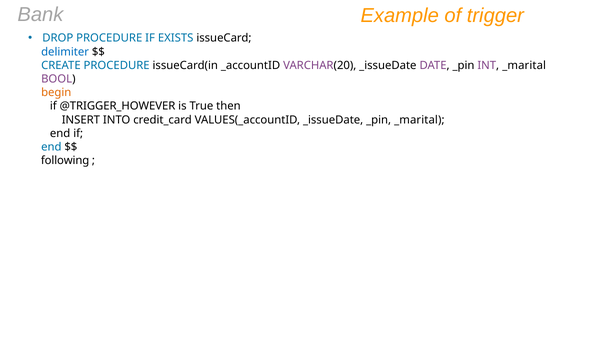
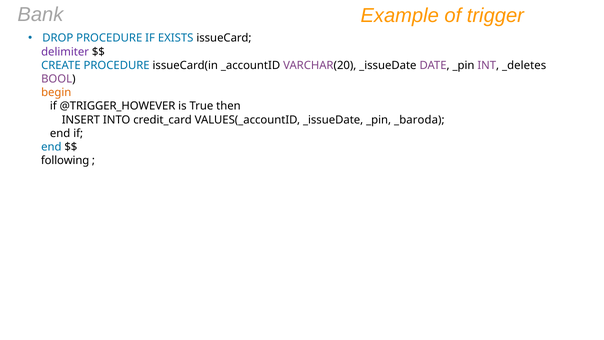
delimiter colour: blue -> purple
INT _marital: _marital -> _deletes
_pin _marital: _marital -> _baroda
